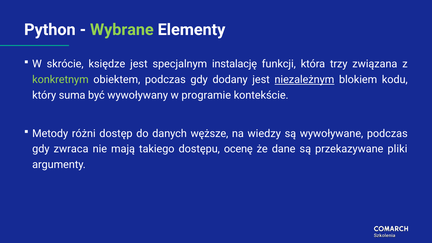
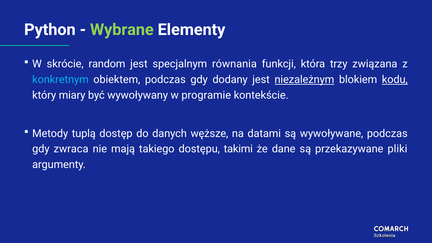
księdze: księdze -> random
instalację: instalację -> równania
konkretnym colour: light green -> light blue
kodu underline: none -> present
suma: suma -> miary
różni: różni -> tuplą
wiedzy: wiedzy -> datami
ocenę: ocenę -> takimi
